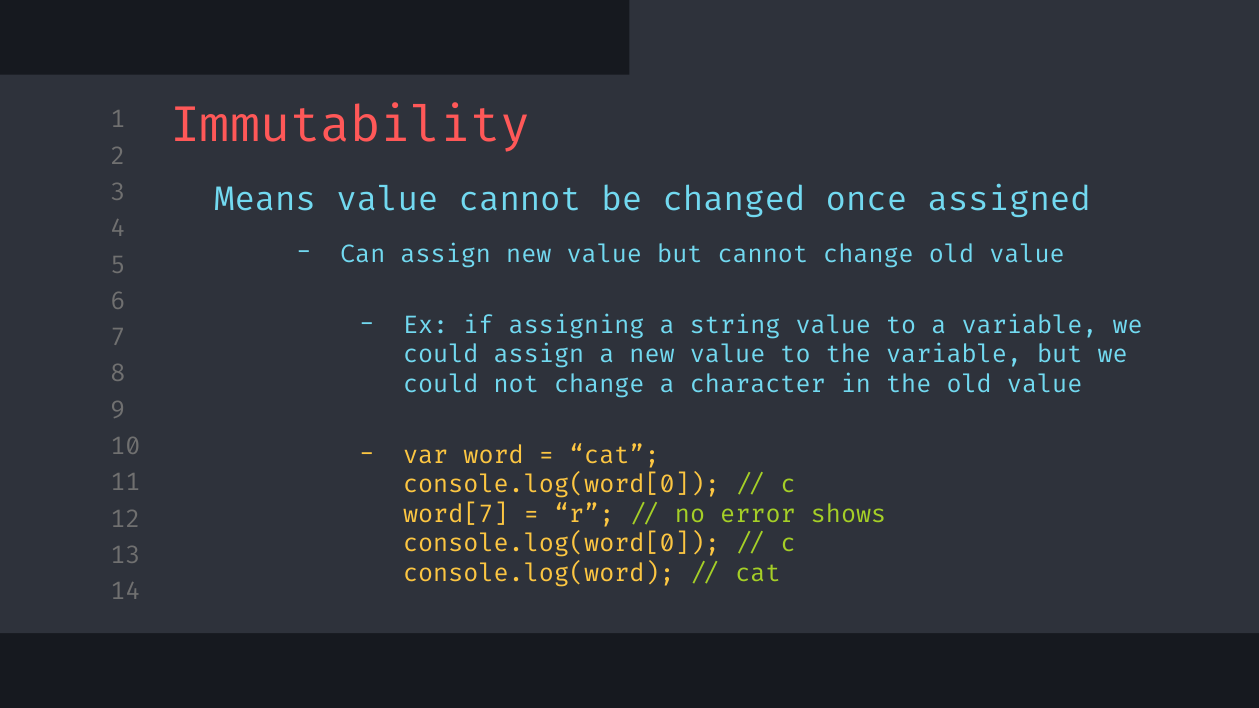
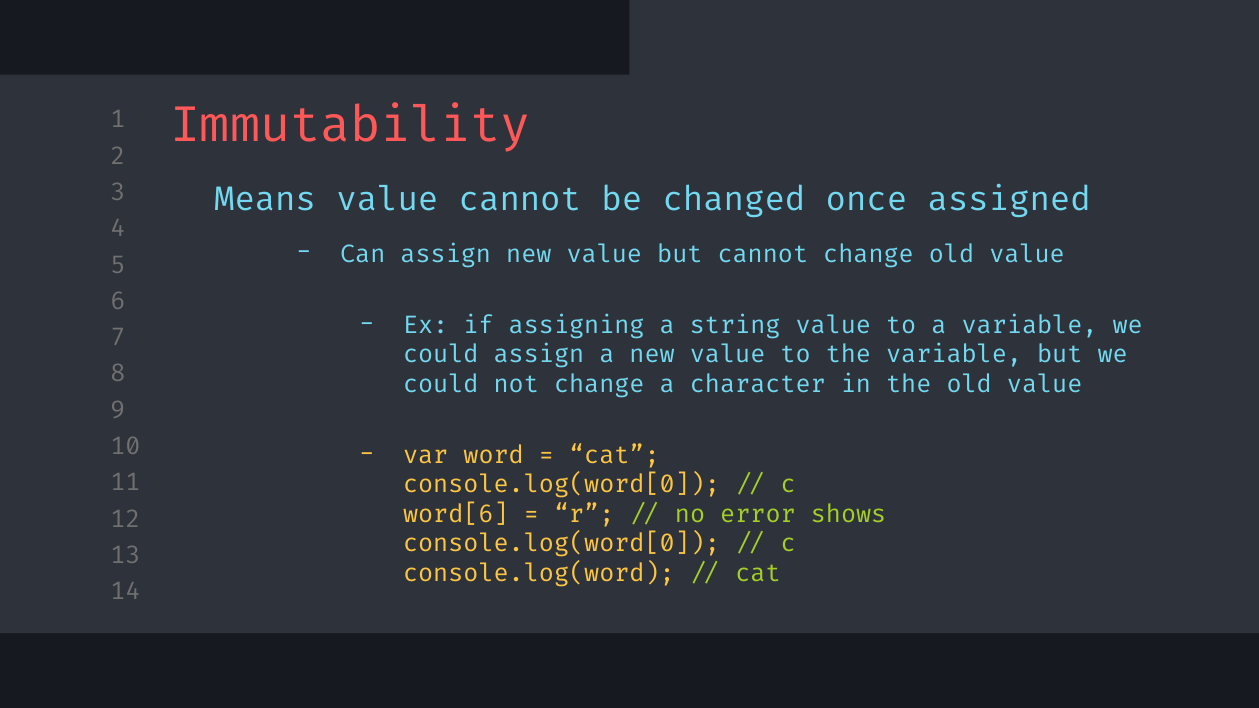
word[7: word[7 -> word[6
